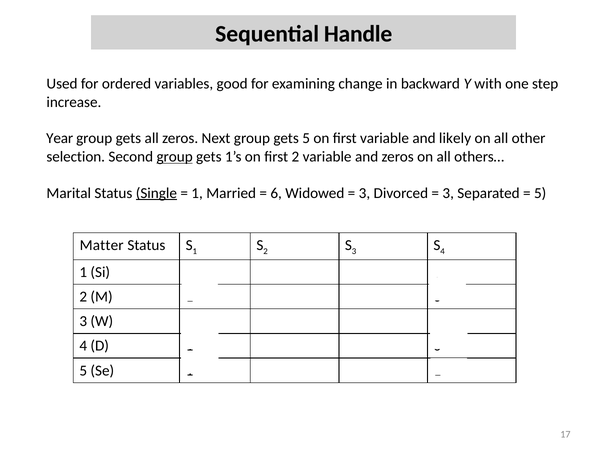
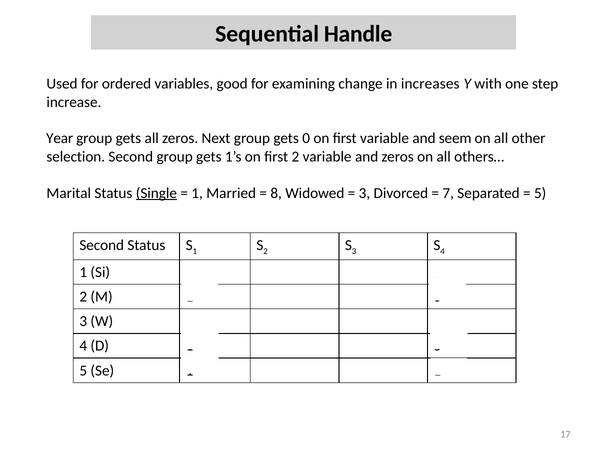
backward: backward -> increases
gets 5: 5 -> 0
likely: likely -> seem
group at (175, 157) underline: present -> none
6: 6 -> 8
3 at (448, 193): 3 -> 7
Matter at (102, 245): Matter -> Second
